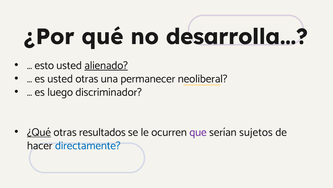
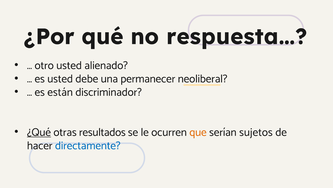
desarrolla…: desarrolla… -> respuesta…
esto: esto -> otro
alienado underline: present -> none
usted otras: otras -> debe
luego: luego -> están
que colour: purple -> orange
